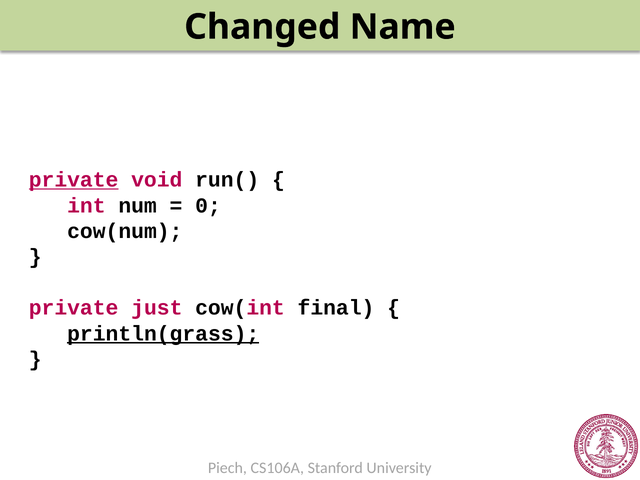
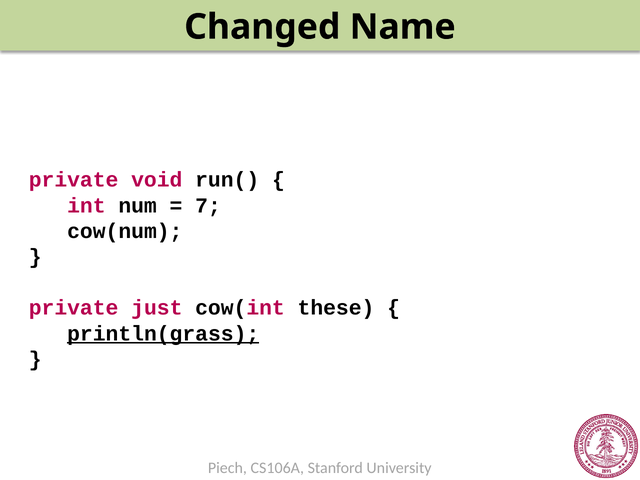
private at (74, 180) underline: present -> none
0: 0 -> 7
final: final -> these
